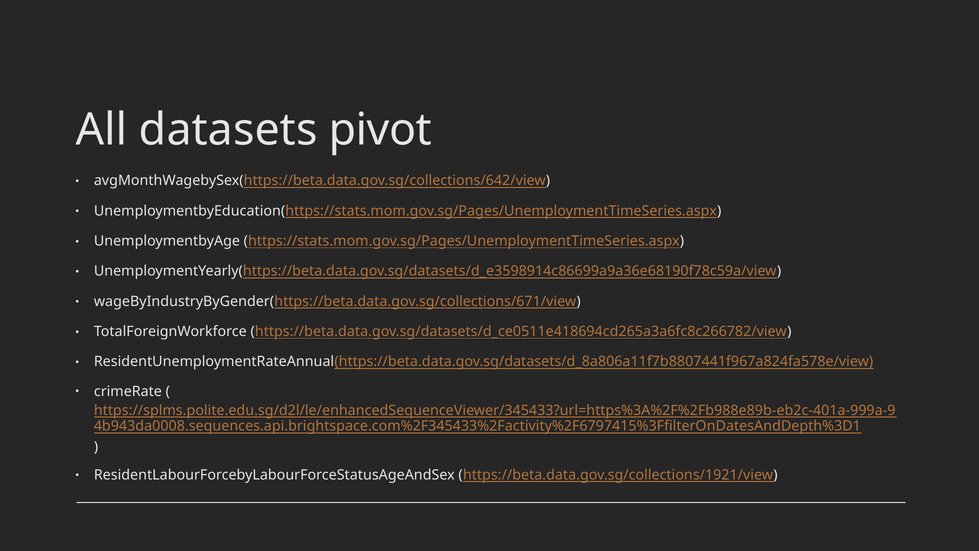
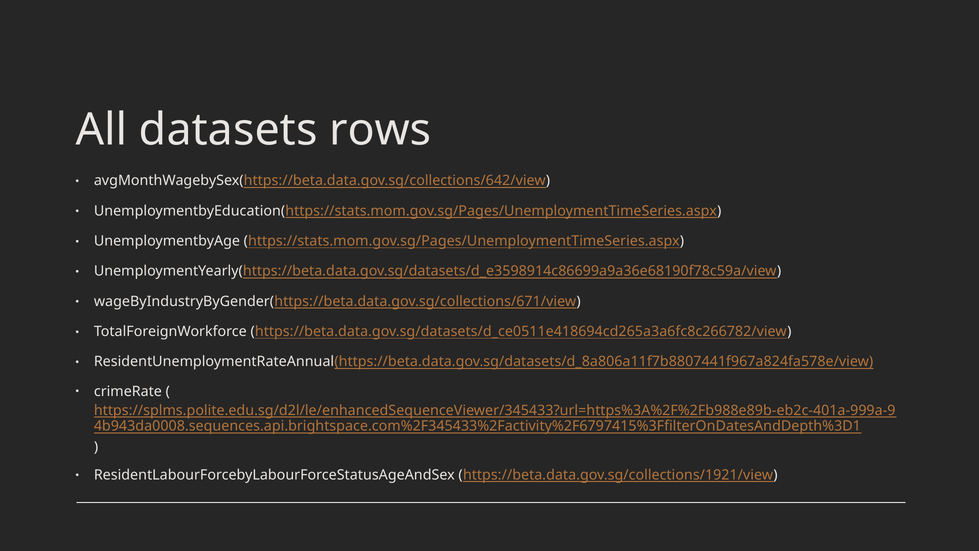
pivot: pivot -> rows
